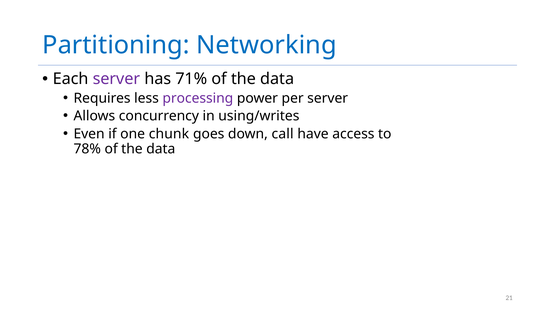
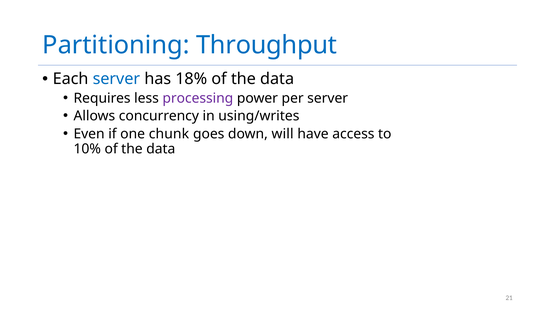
Networking: Networking -> Throughput
server at (116, 79) colour: purple -> blue
71%: 71% -> 18%
call: call -> will
78%: 78% -> 10%
